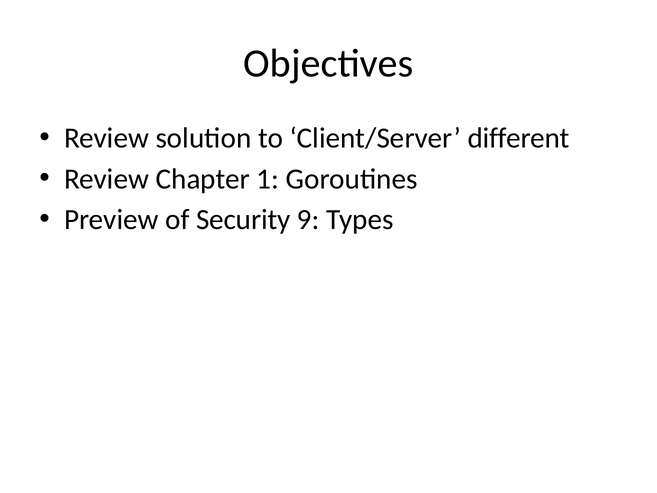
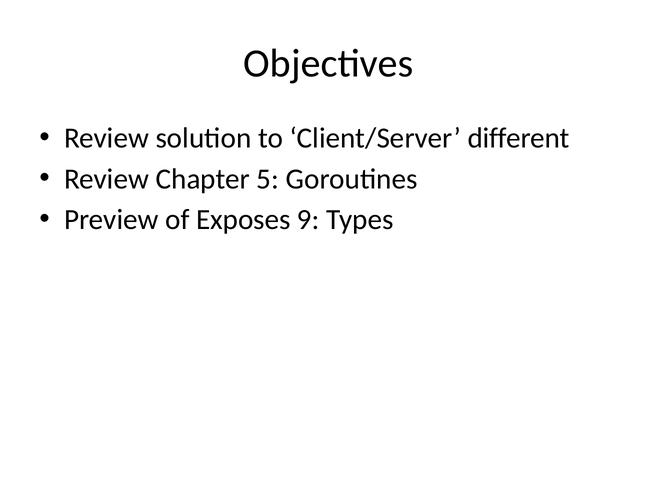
1: 1 -> 5
Security: Security -> Exposes
